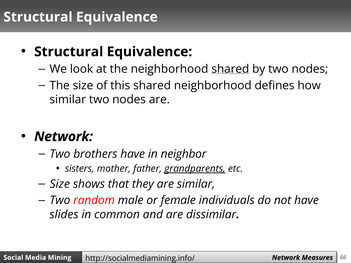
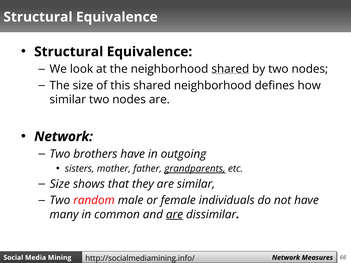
neighbor: neighbor -> outgoing
slides: slides -> many
are at (175, 215) underline: none -> present
